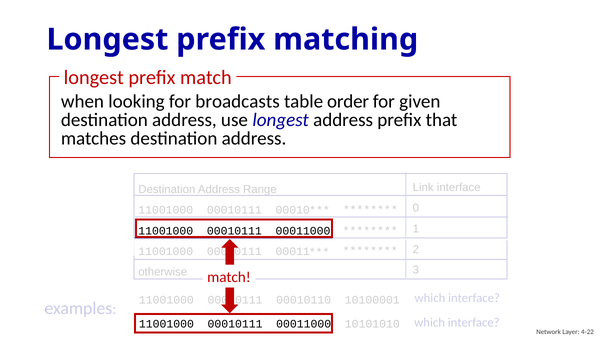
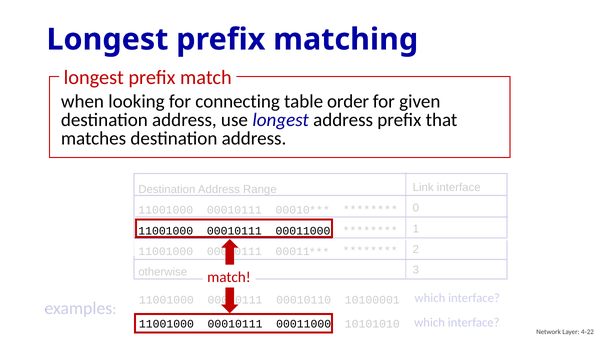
broadcasts: broadcasts -> connecting
